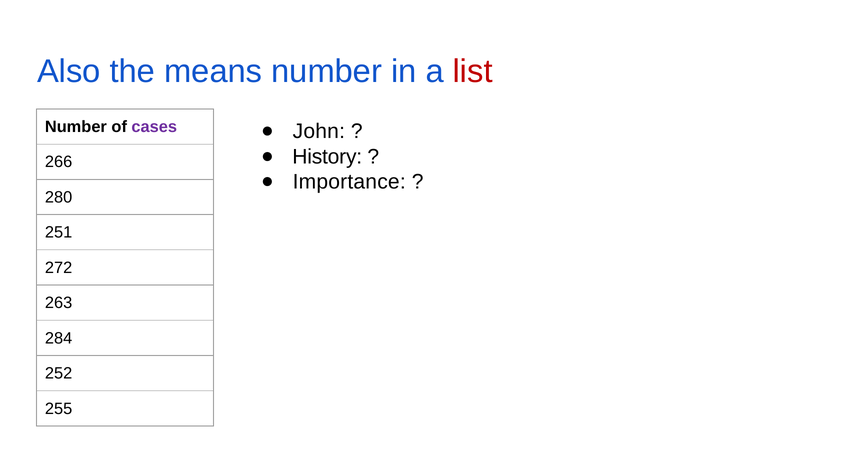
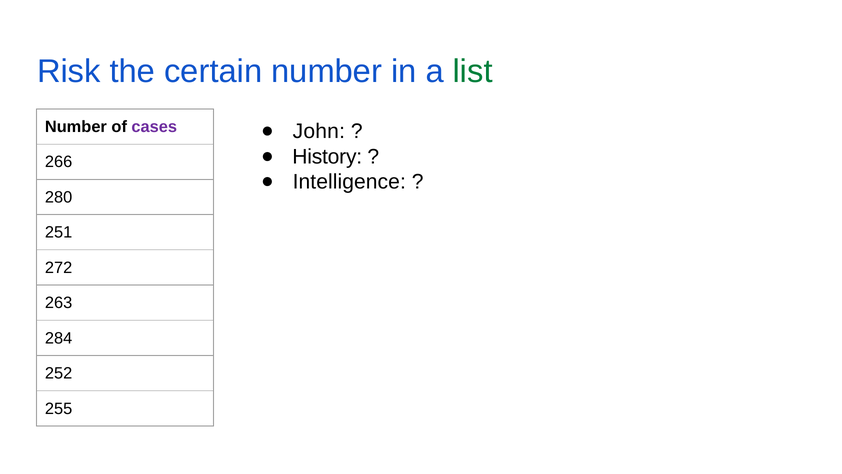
Also: Also -> Risk
means: means -> certain
list colour: red -> green
Importance: Importance -> Intelligence
